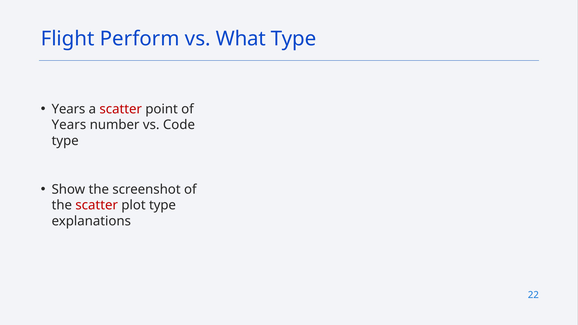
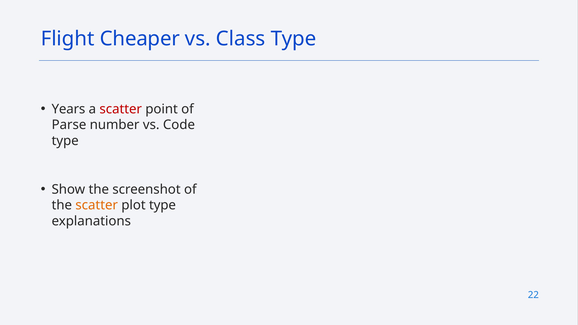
Perform: Perform -> Cheaper
What: What -> Class
Years at (69, 125): Years -> Parse
scatter at (97, 205) colour: red -> orange
